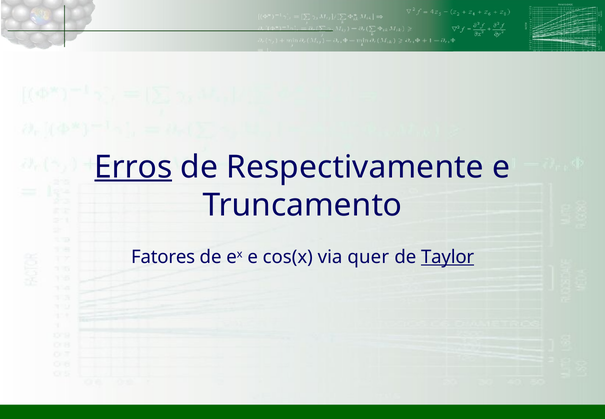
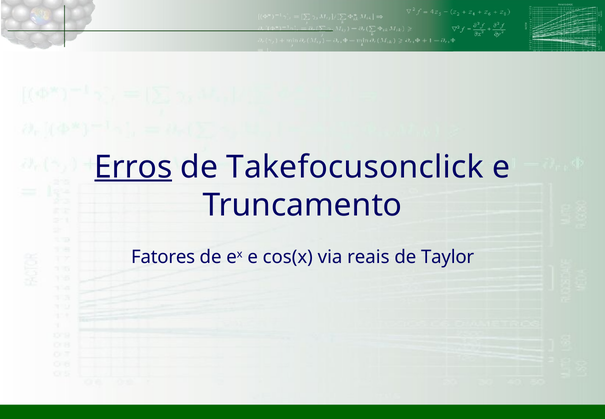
Respectivamente: Respectivamente -> Takefocusonclick
quer: quer -> reais
Taylor underline: present -> none
